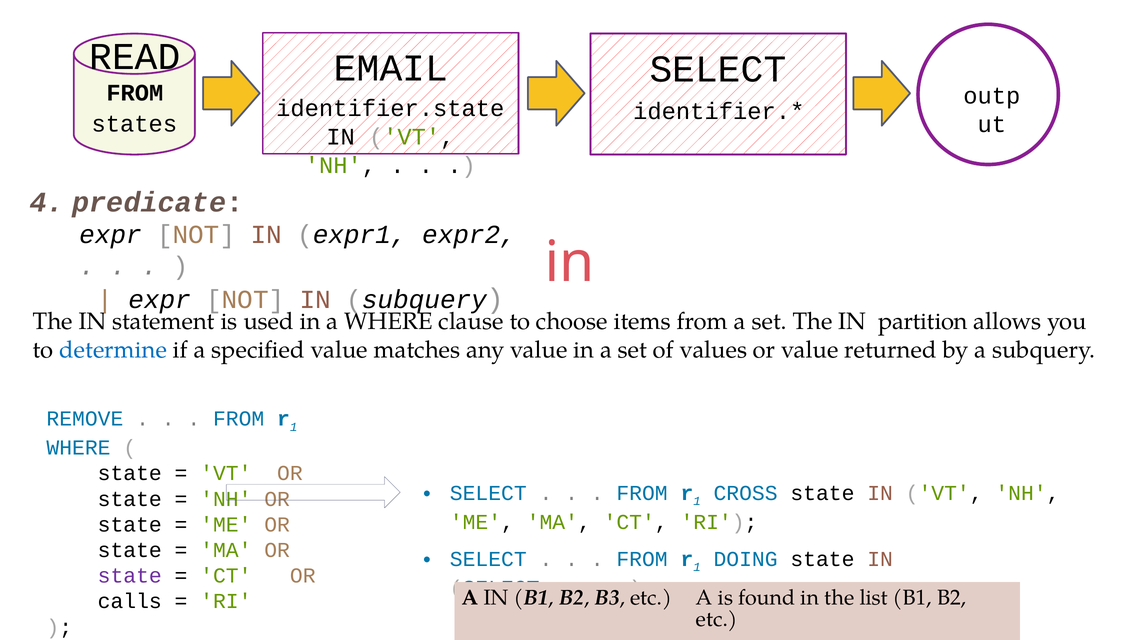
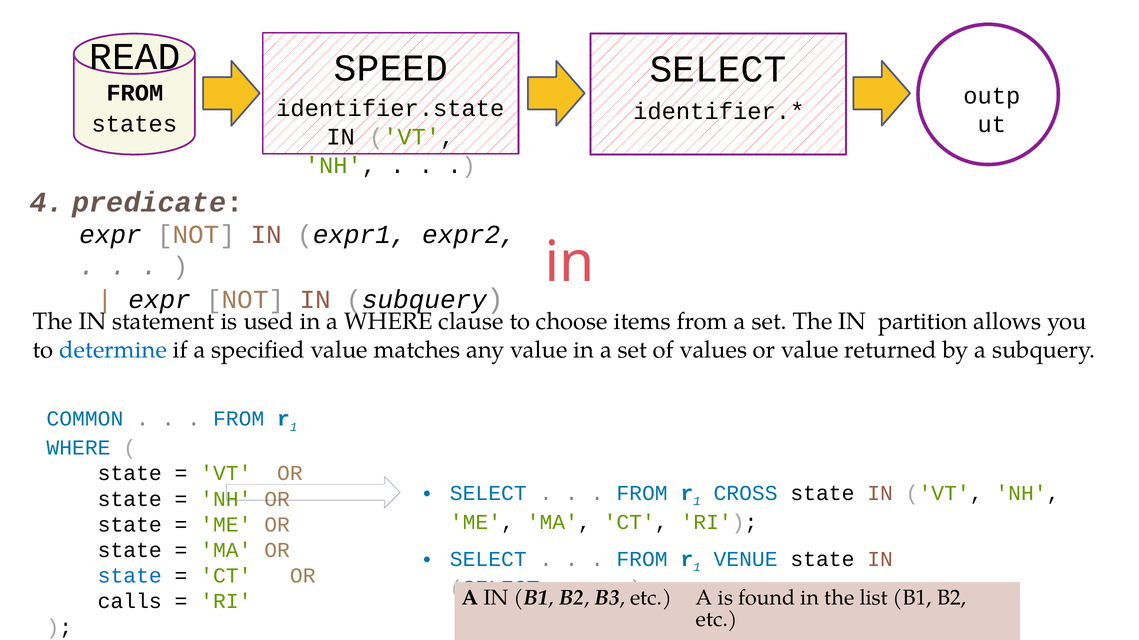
EMAIL: EMAIL -> SPEED
REMOVE: REMOVE -> COMMON
DOING: DOING -> VENUE
state at (130, 576) colour: purple -> blue
